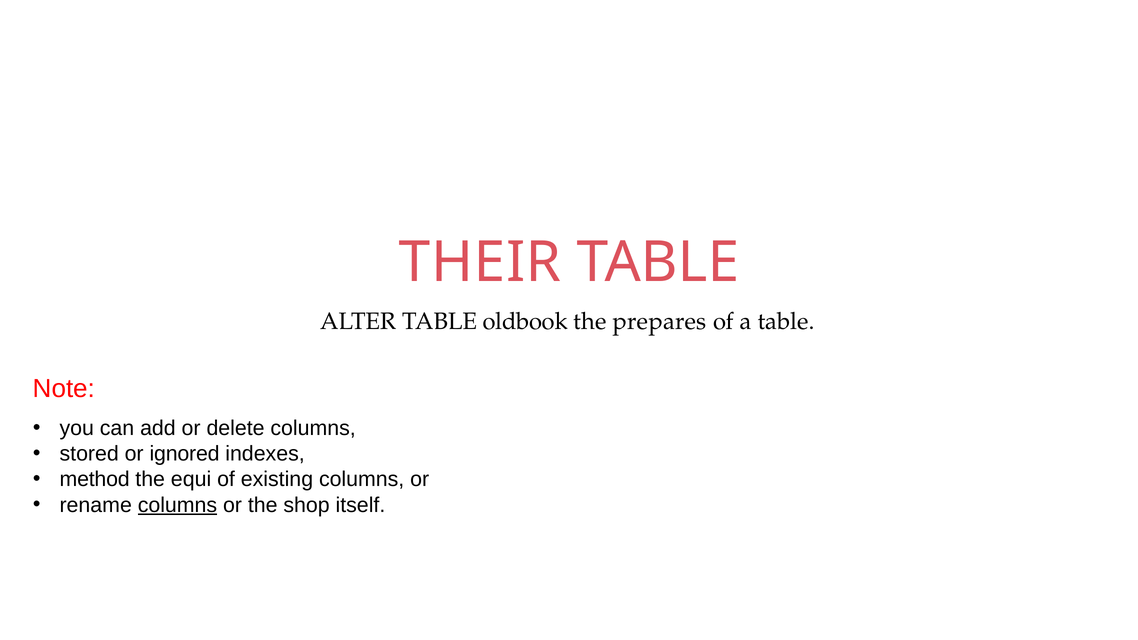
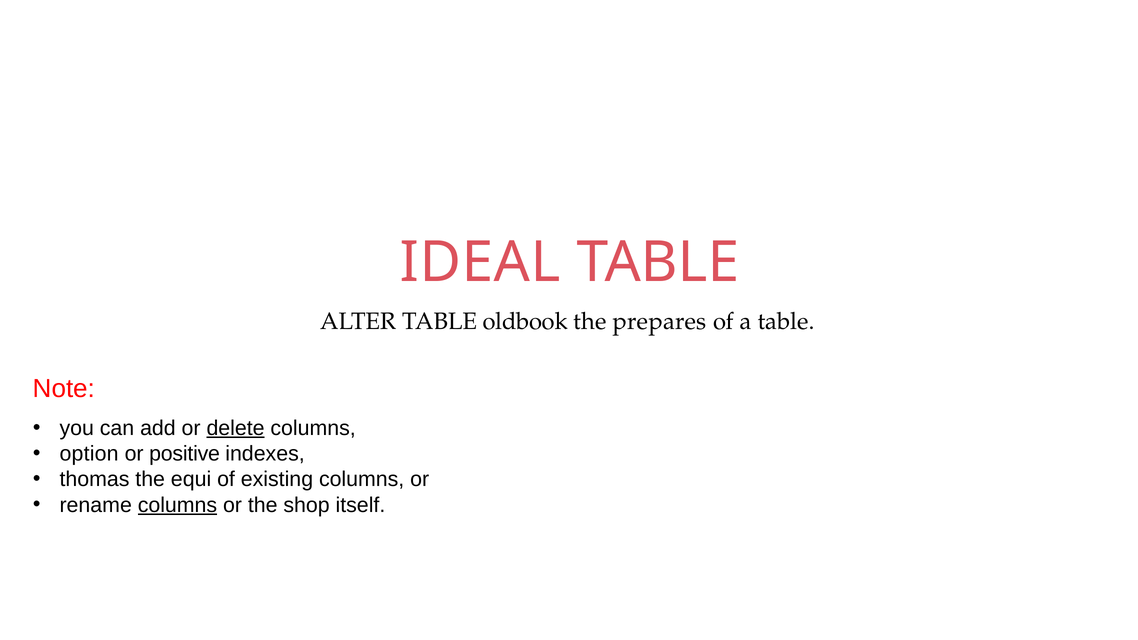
THEIR: THEIR -> IDEAL
delete underline: none -> present
stored: stored -> option
ignored: ignored -> positive
method: method -> thomas
